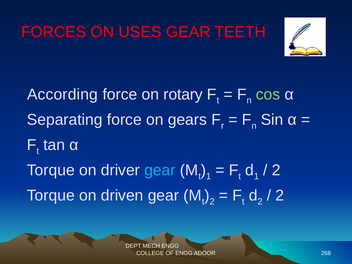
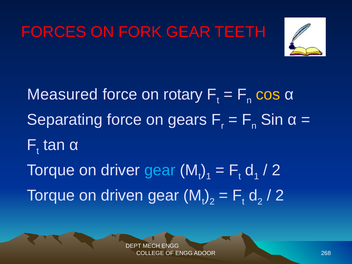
USES: USES -> FORK
According: According -> Measured
cos colour: light green -> yellow
